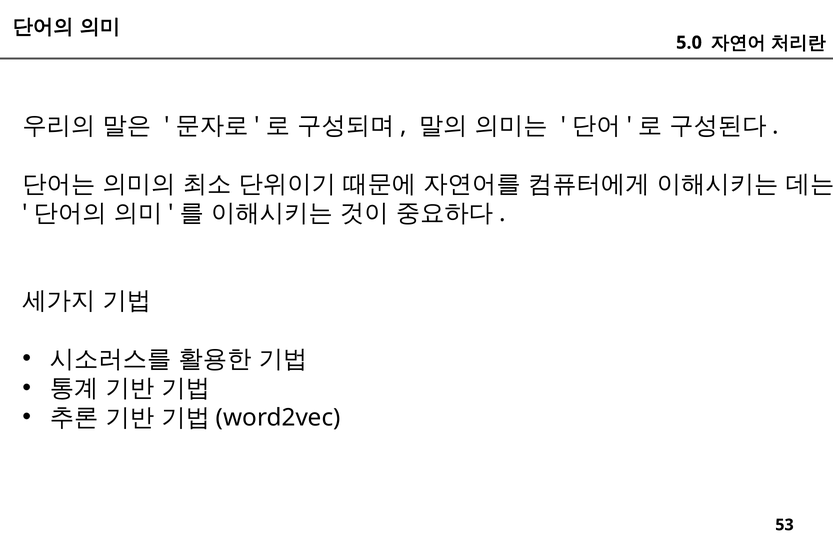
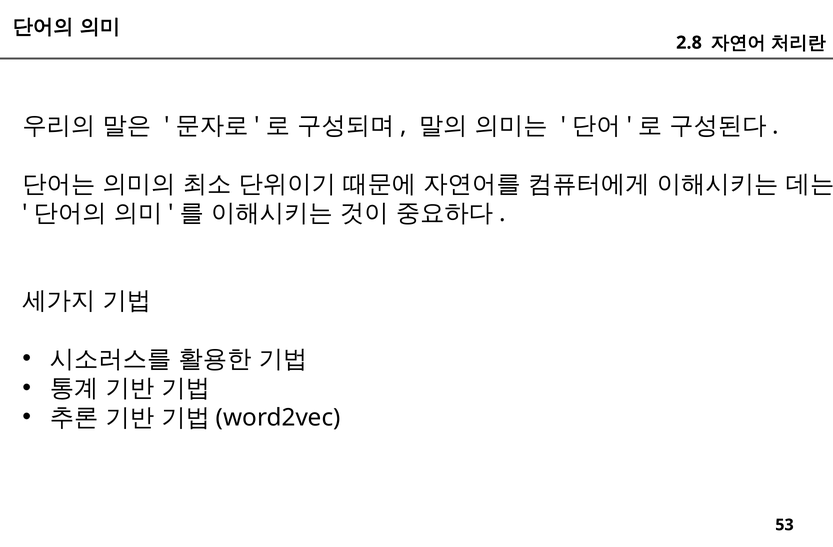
5.0: 5.0 -> 2.8
